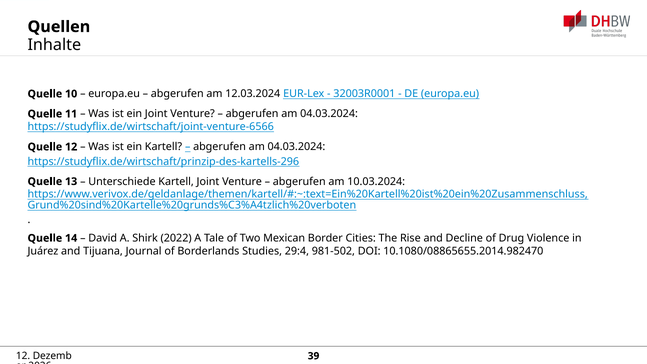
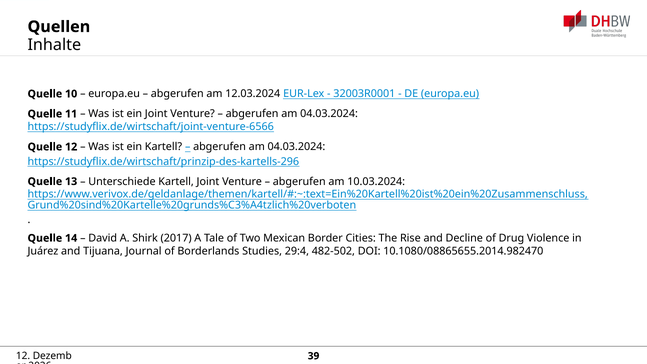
2022: 2022 -> 2017
981-502: 981-502 -> 482-502
